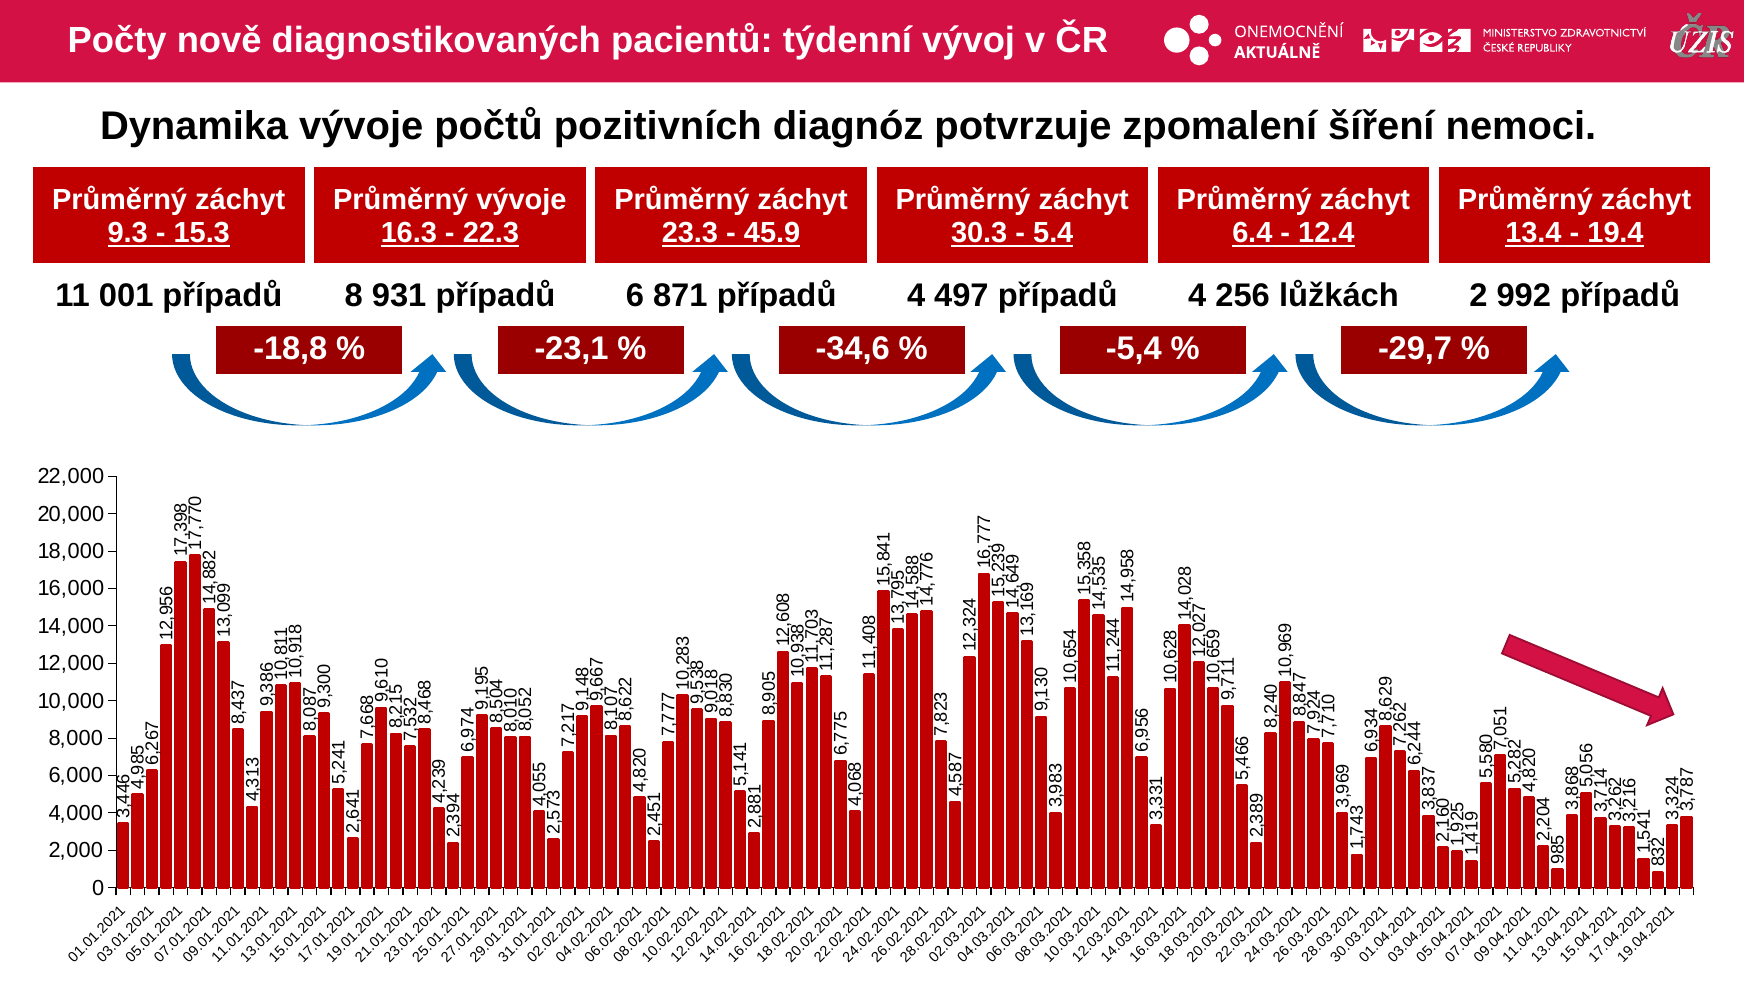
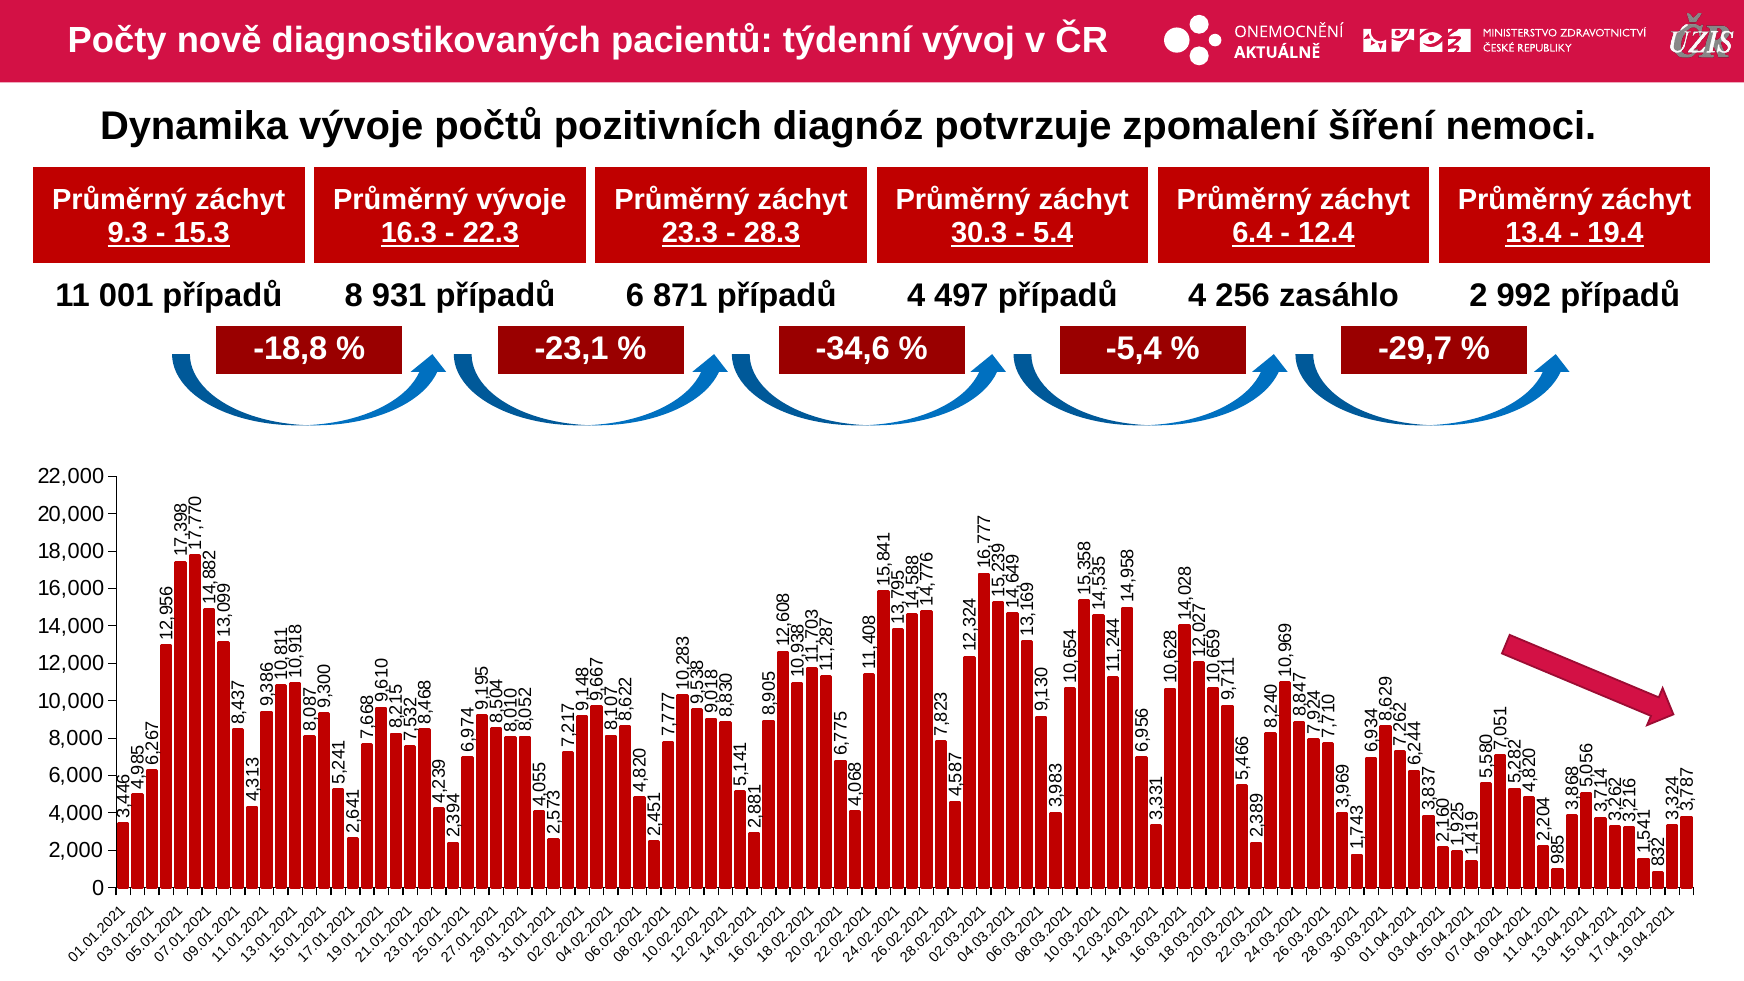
45.9: 45.9 -> 28.3
lůžkách: lůžkách -> zasáhlo
